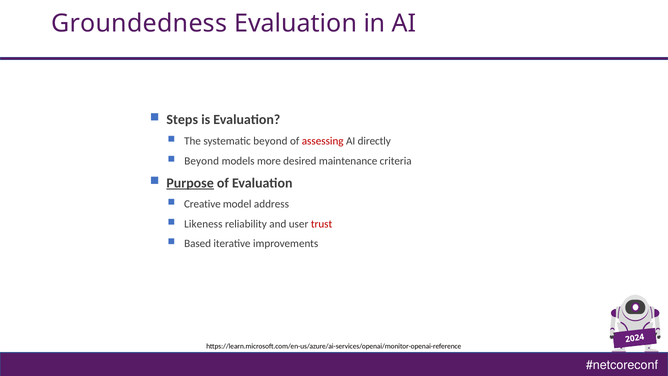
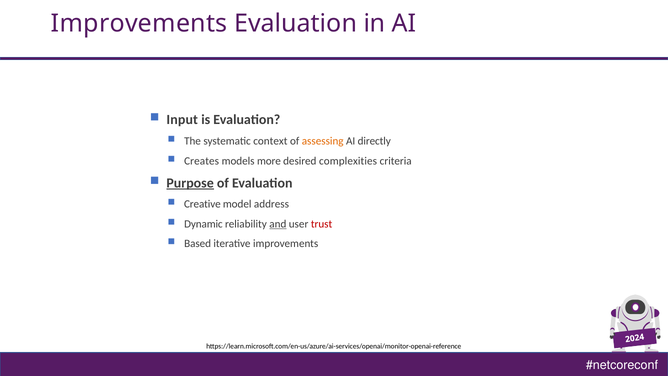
Groundedness at (139, 24): Groundedness -> Improvements
Steps: Steps -> Input
systematic beyond: beyond -> context
assessing colour: red -> orange
Beyond at (202, 161): Beyond -> Creates
maintenance: maintenance -> complexities
Likeness: Likeness -> Dynamic
and underline: none -> present
